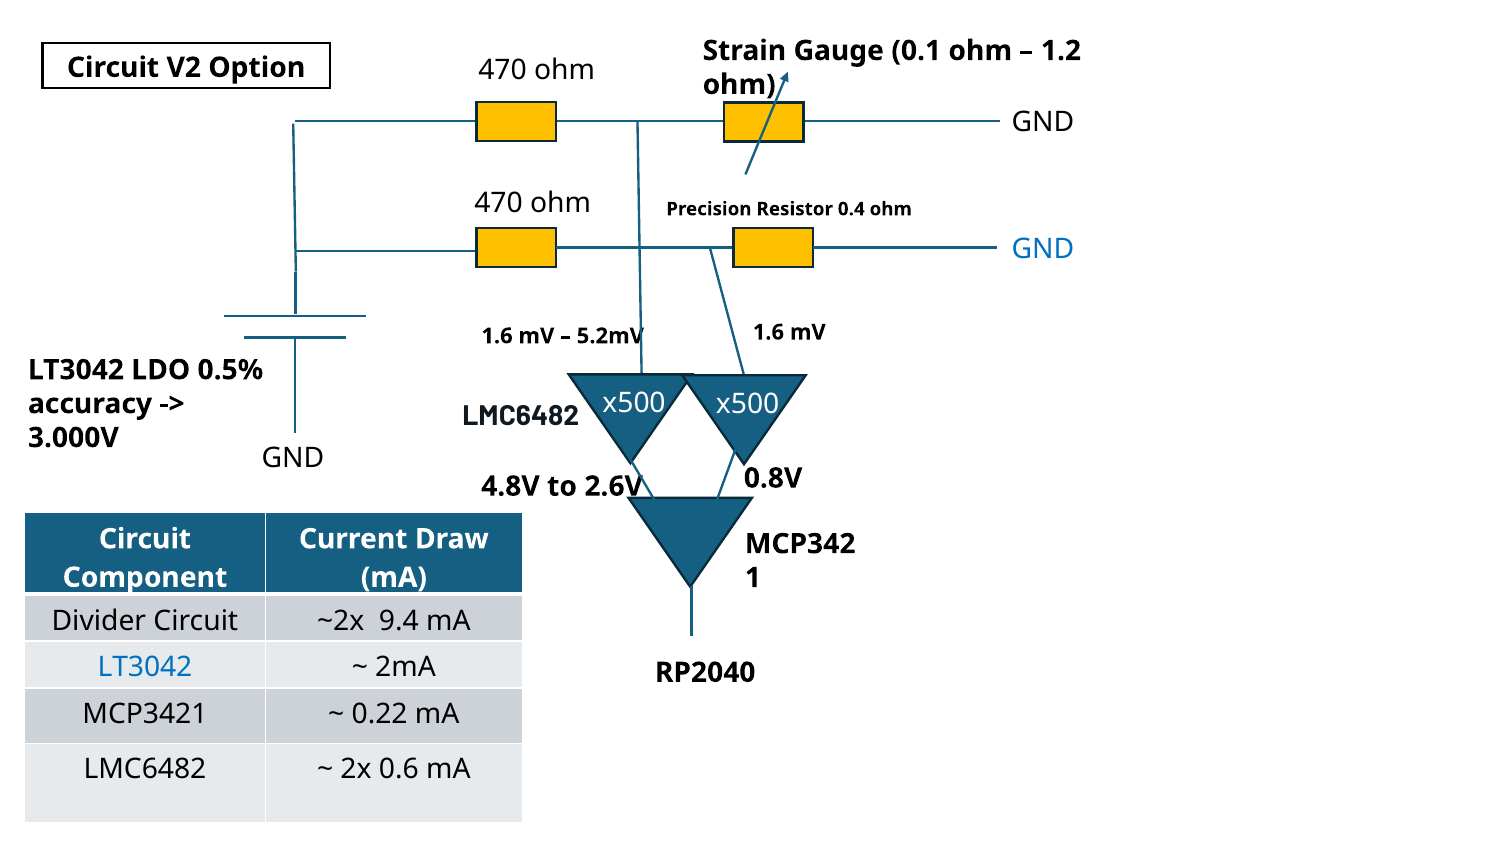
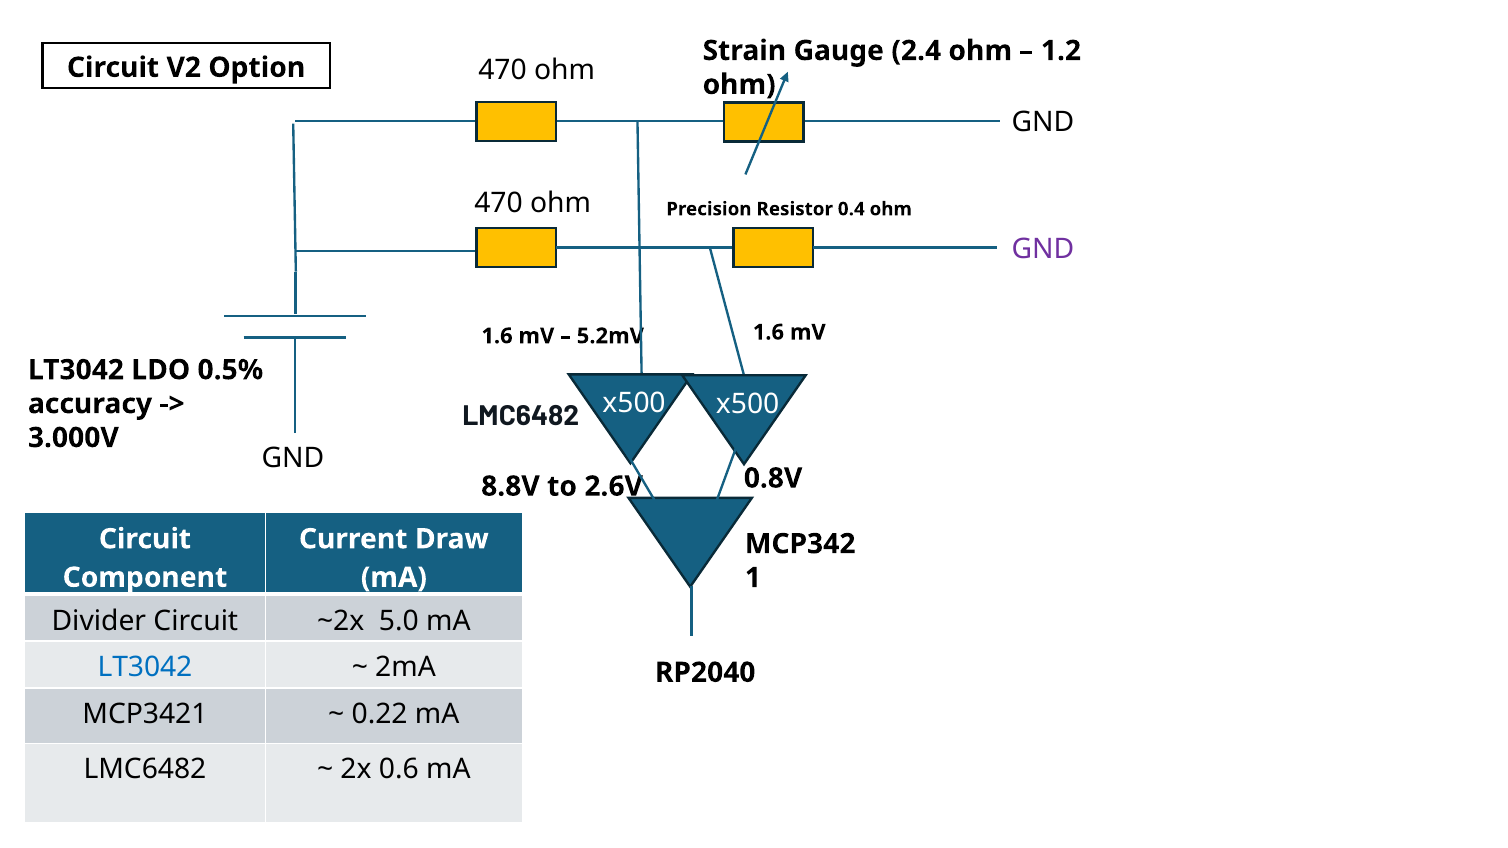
0.1: 0.1 -> 2.4
GND at (1043, 249) colour: blue -> purple
4.8V: 4.8V -> 8.8V
9.4: 9.4 -> 5.0
